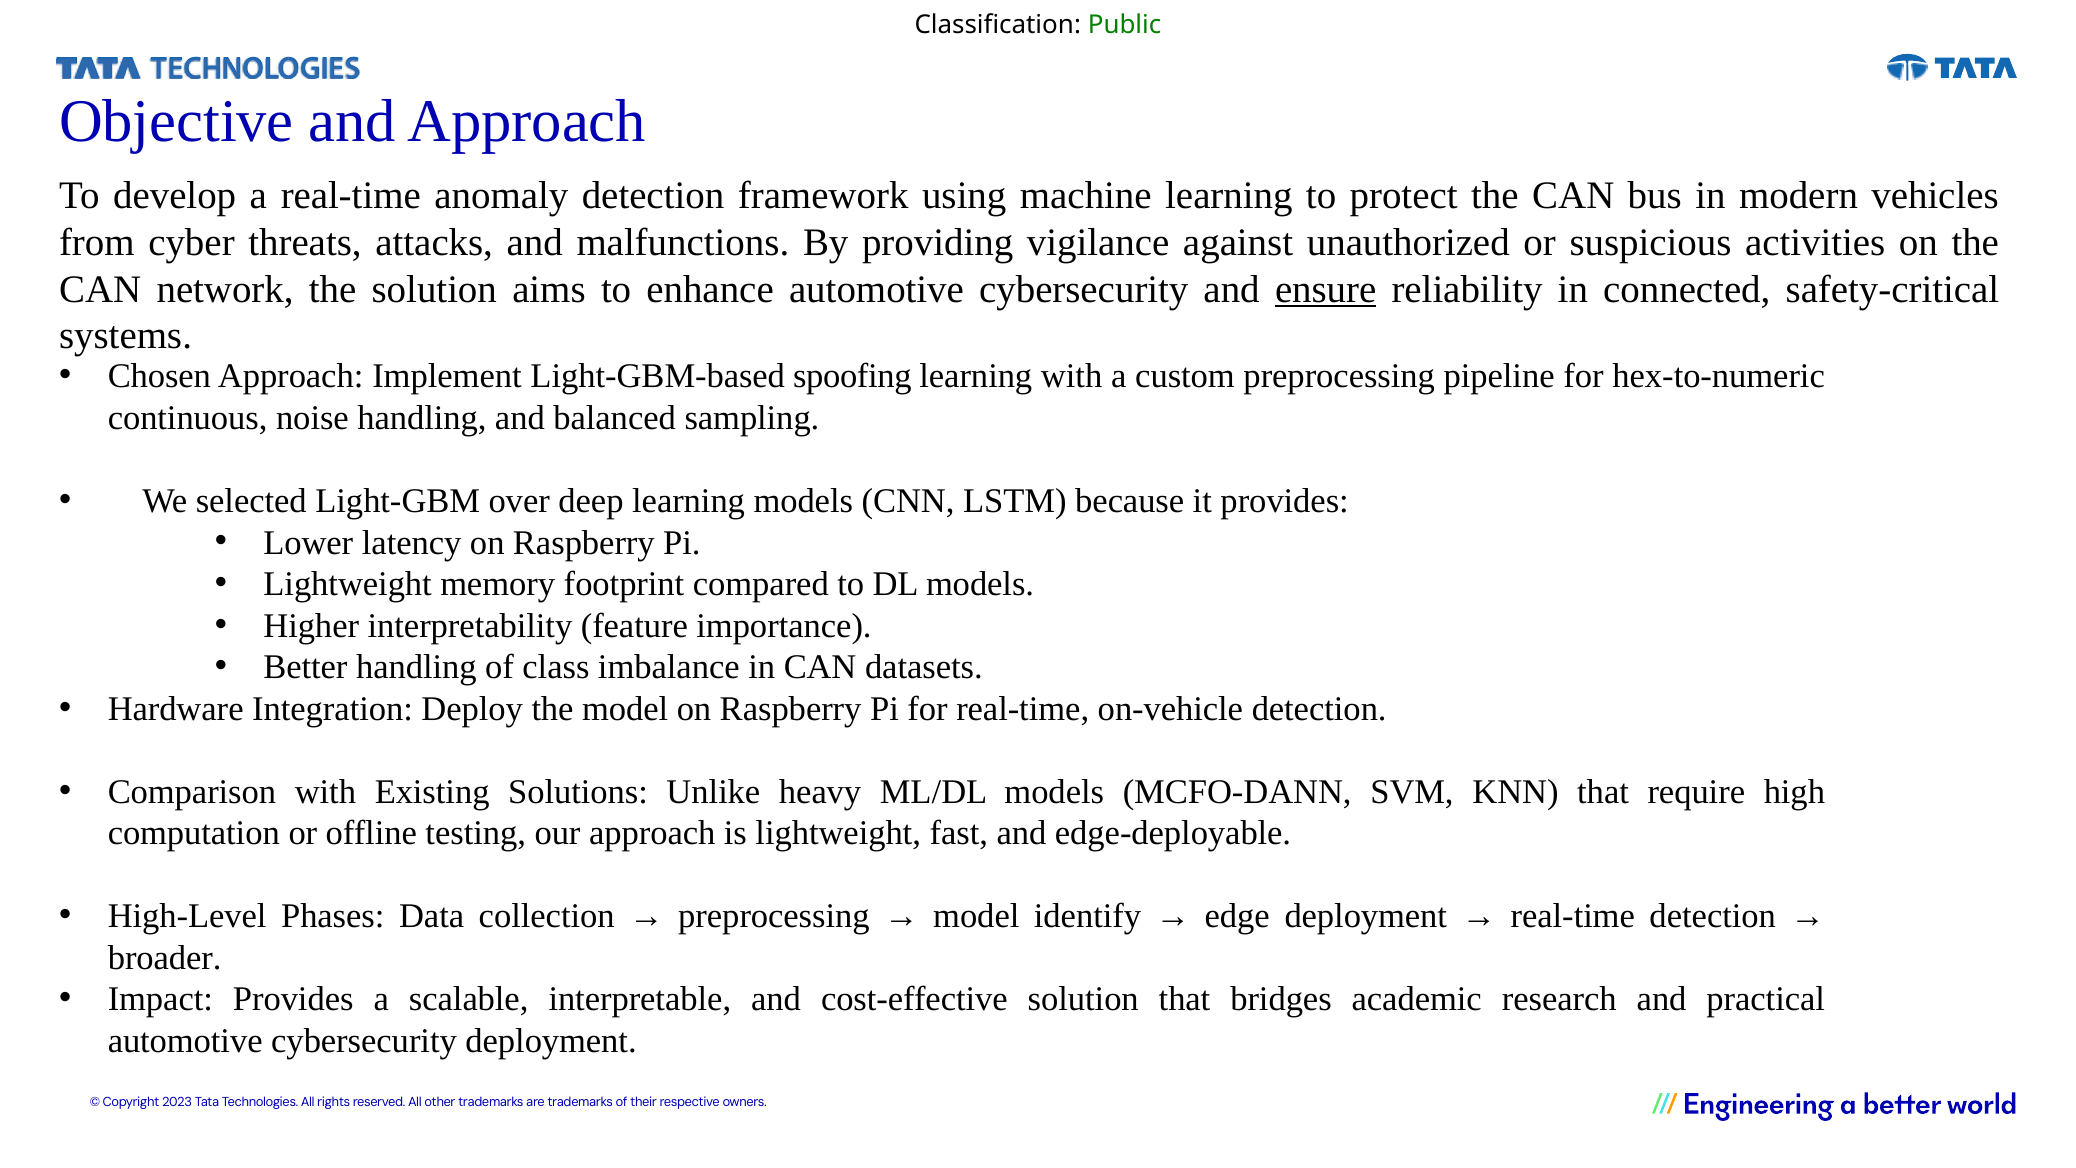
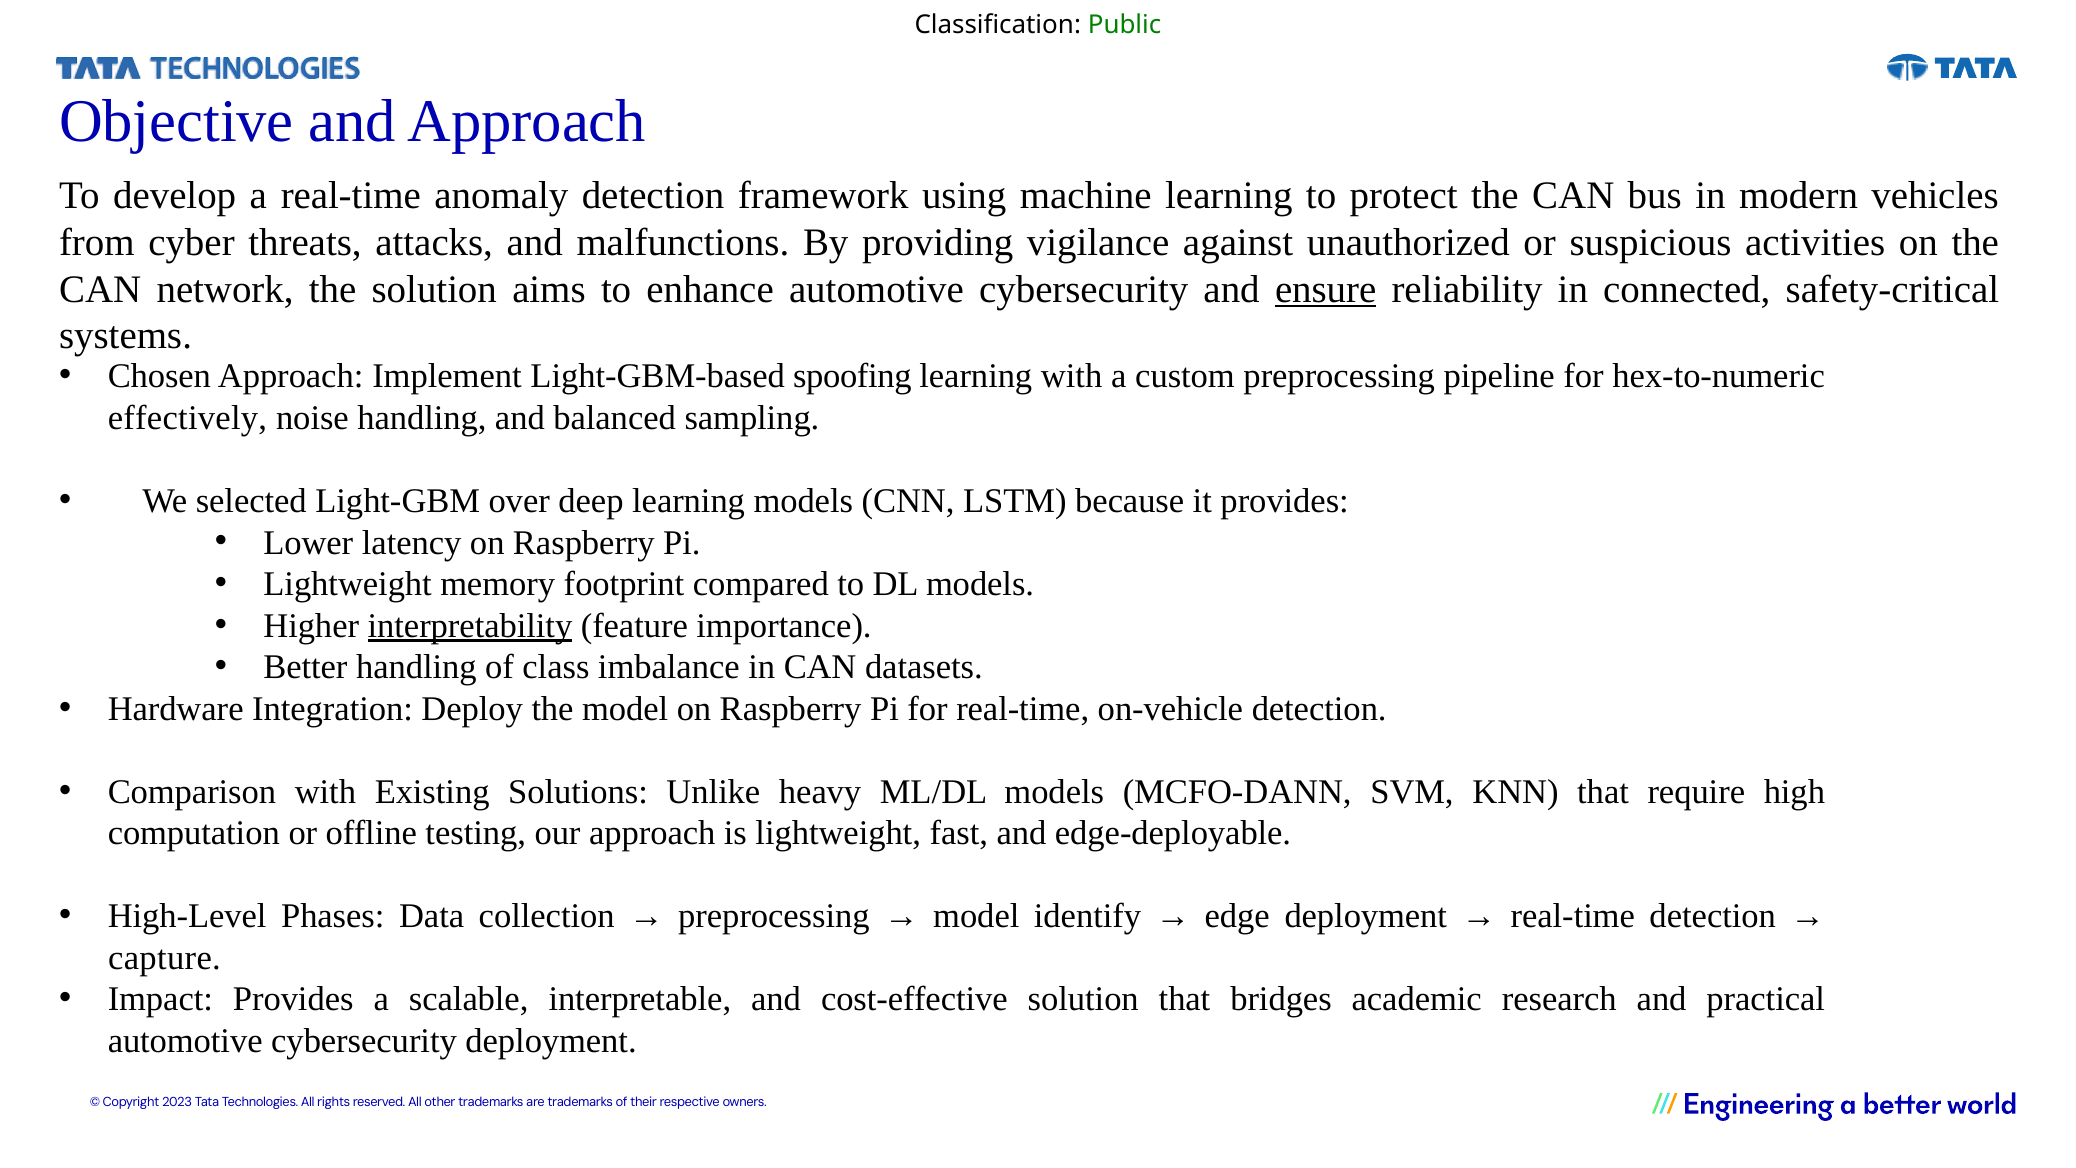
continuous: continuous -> effectively
interpretability underline: none -> present
broader: broader -> capture
